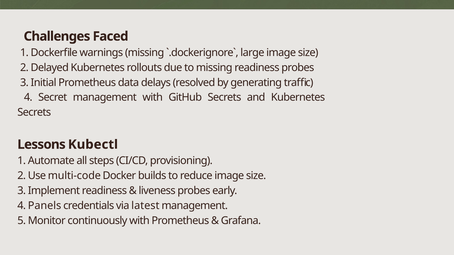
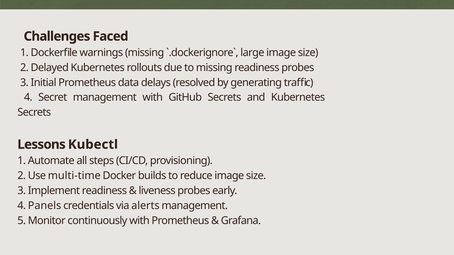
multi-code: multi-code -> multi-time
latest: latest -> alerts
